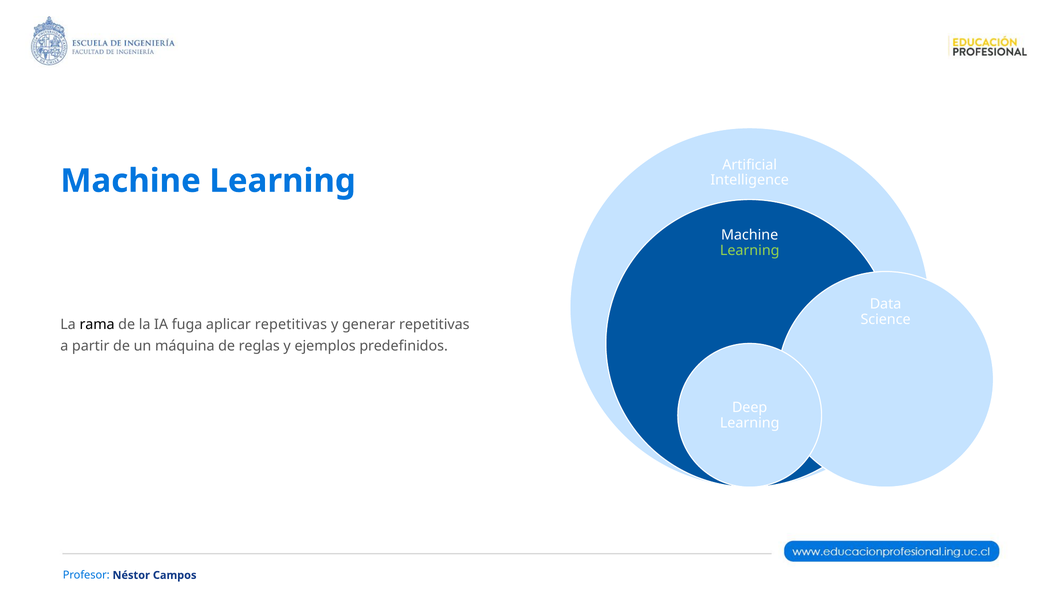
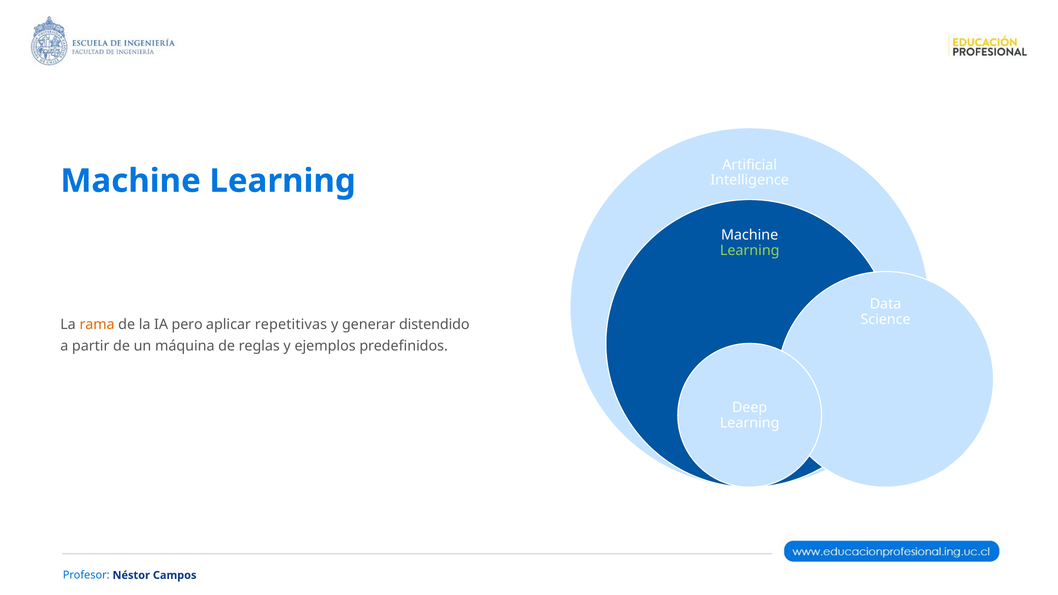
rama colour: black -> orange
fuga: fuga -> pero
generar repetitivas: repetitivas -> distendido
